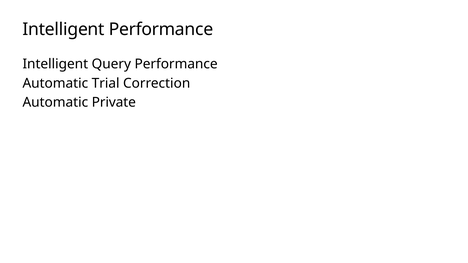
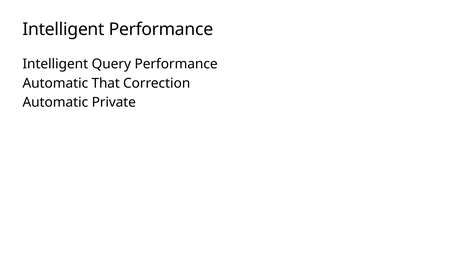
Trial: Trial -> That
